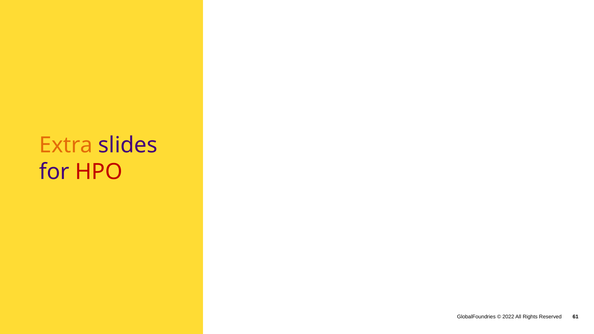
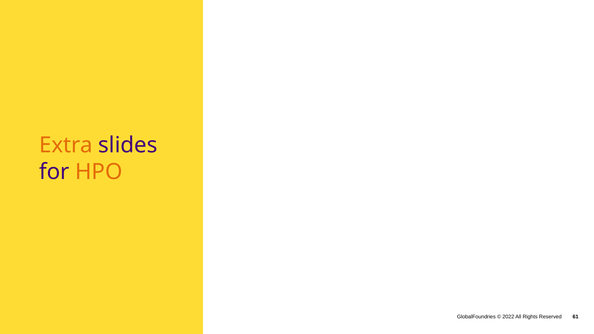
HPO colour: red -> orange
